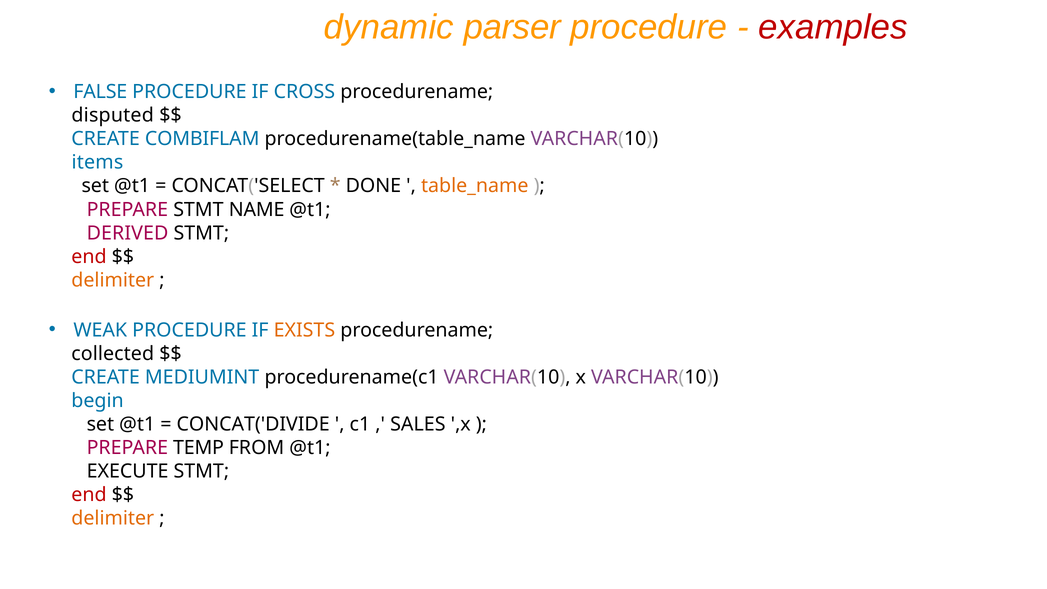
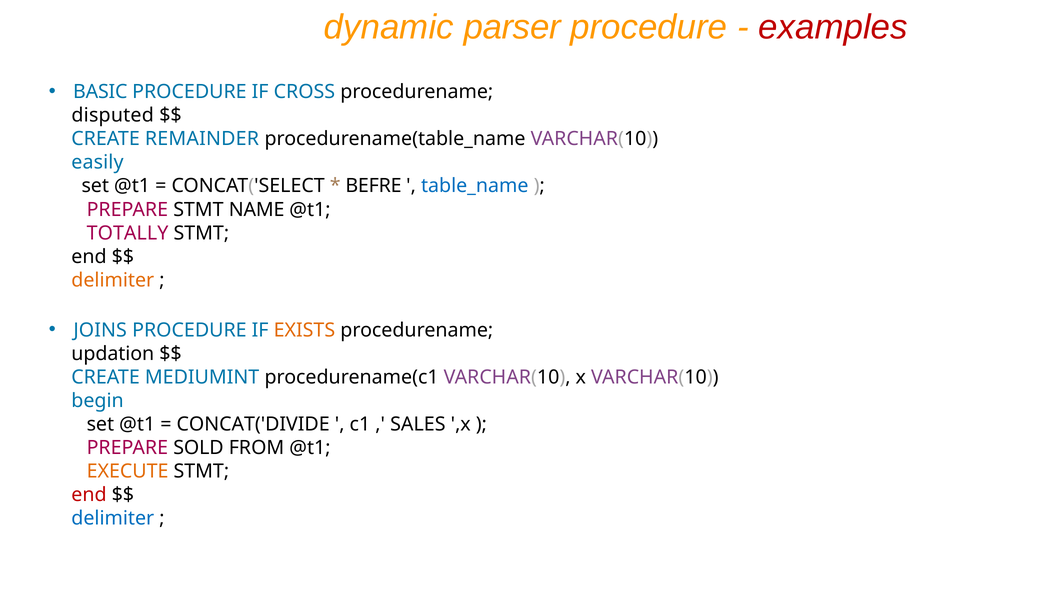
FALSE: FALSE -> BASIC
COMBIFLAM: COMBIFLAM -> REMAINDER
items: items -> easily
DONE: DONE -> BEFRE
table_name colour: orange -> blue
DERIVED: DERIVED -> TOTALLY
end at (89, 257) colour: red -> black
WEAK: WEAK -> JOINS
collected: collected -> updation
TEMP: TEMP -> SOLD
EXECUTE colour: black -> orange
delimiter at (113, 518) colour: orange -> blue
